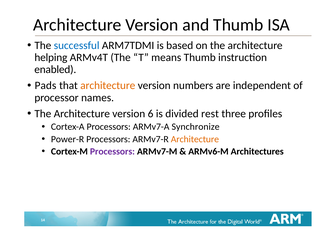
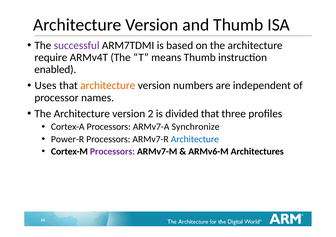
successful colour: blue -> purple
helping: helping -> require
Pads: Pads -> Uses
6: 6 -> 2
divided rest: rest -> that
Architecture at (195, 139) colour: orange -> blue
